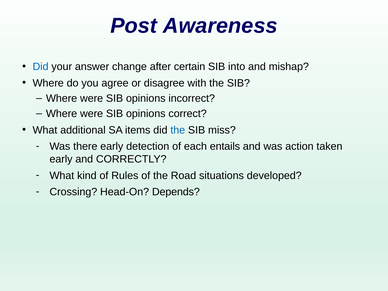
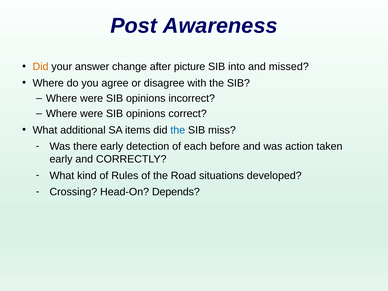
Did at (41, 67) colour: blue -> orange
certain: certain -> picture
mishap: mishap -> missed
entails: entails -> before
